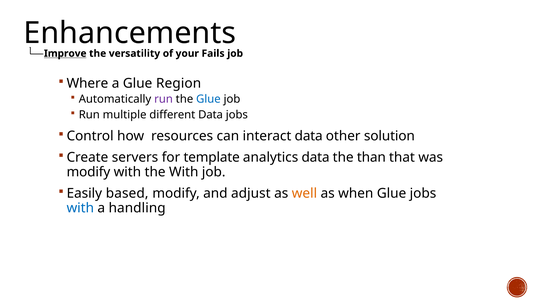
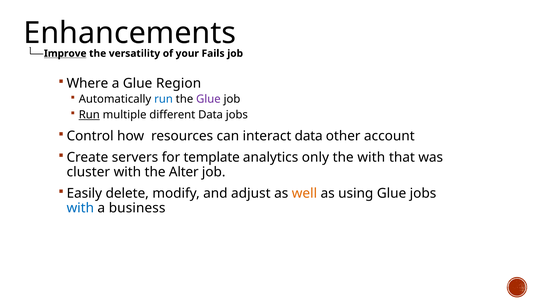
run at (164, 99) colour: purple -> blue
Glue at (208, 99) colour: blue -> purple
Run at (89, 115) underline: none -> present
solution: solution -> account
analytics data: data -> only
the than: than -> with
modify at (88, 172): modify -> cluster
the With: With -> Alter
based: based -> delete
when: when -> using
handling: handling -> business
